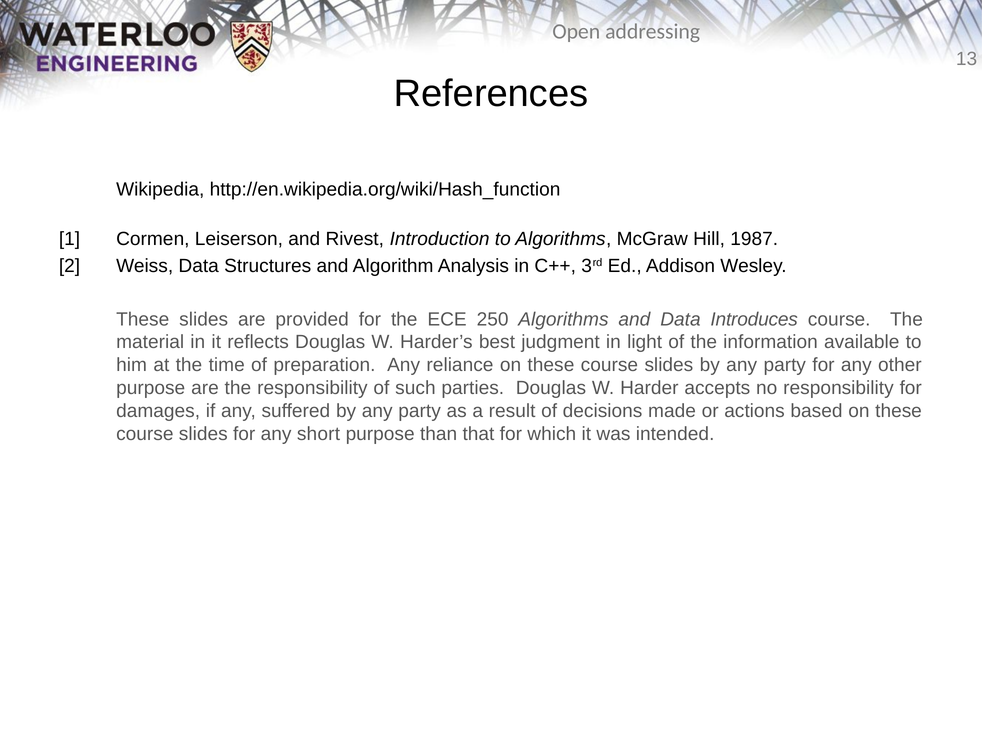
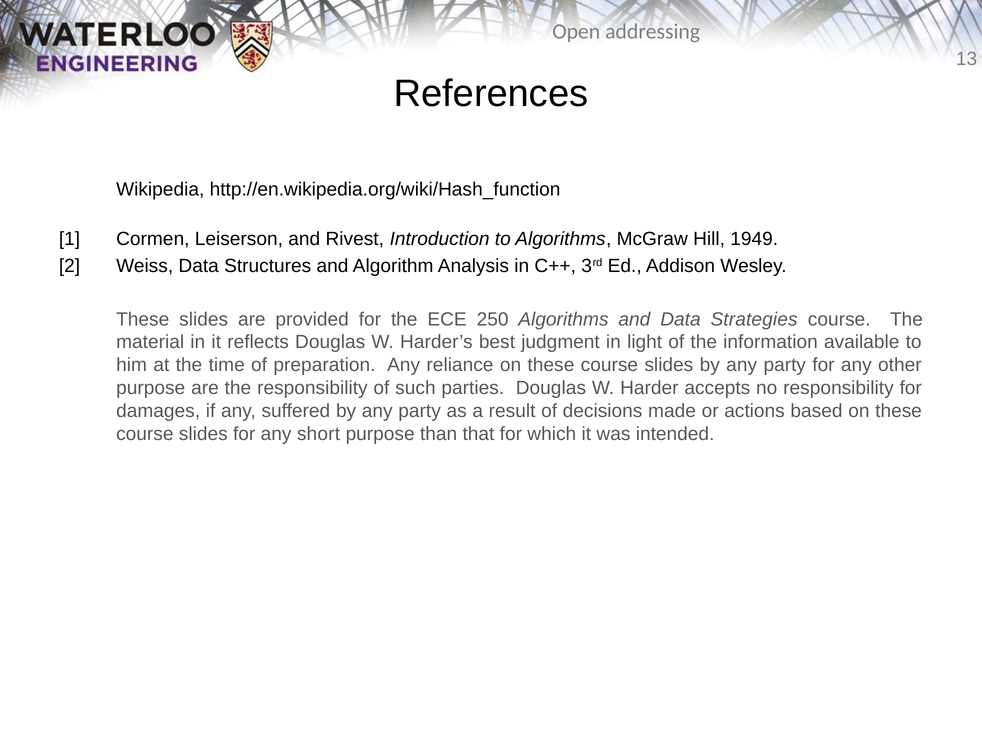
1987: 1987 -> 1949
Introduces: Introduces -> Strategies
